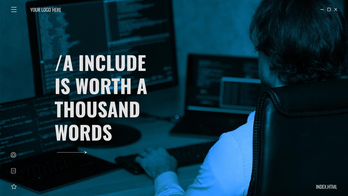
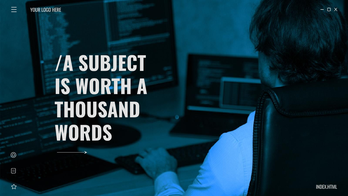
INCLUDE: INCLUDE -> SUBJECT
